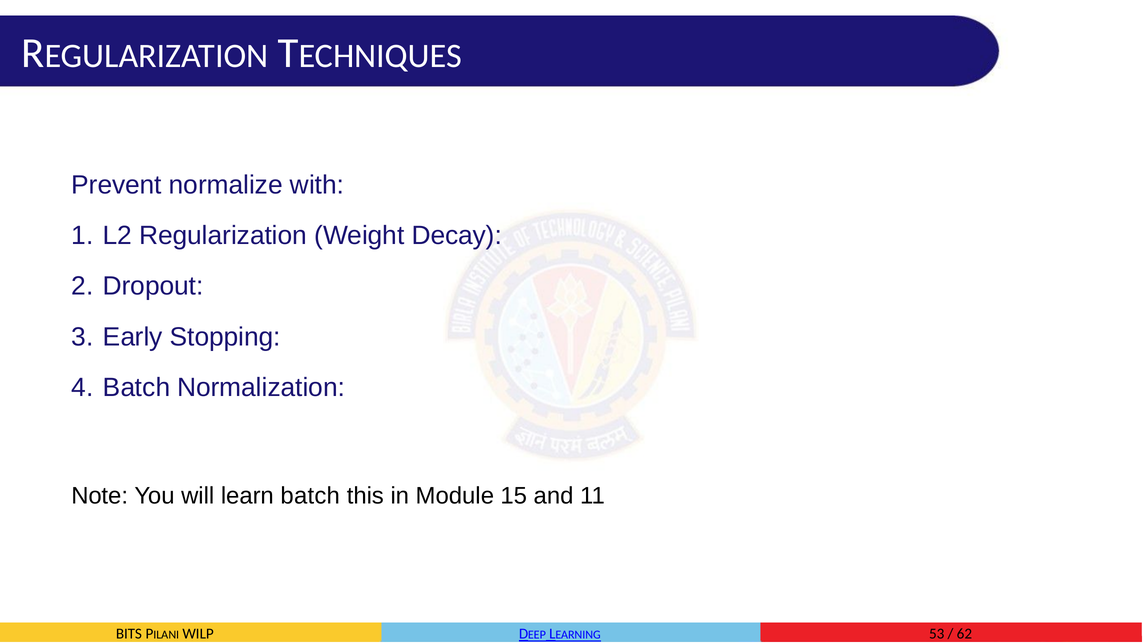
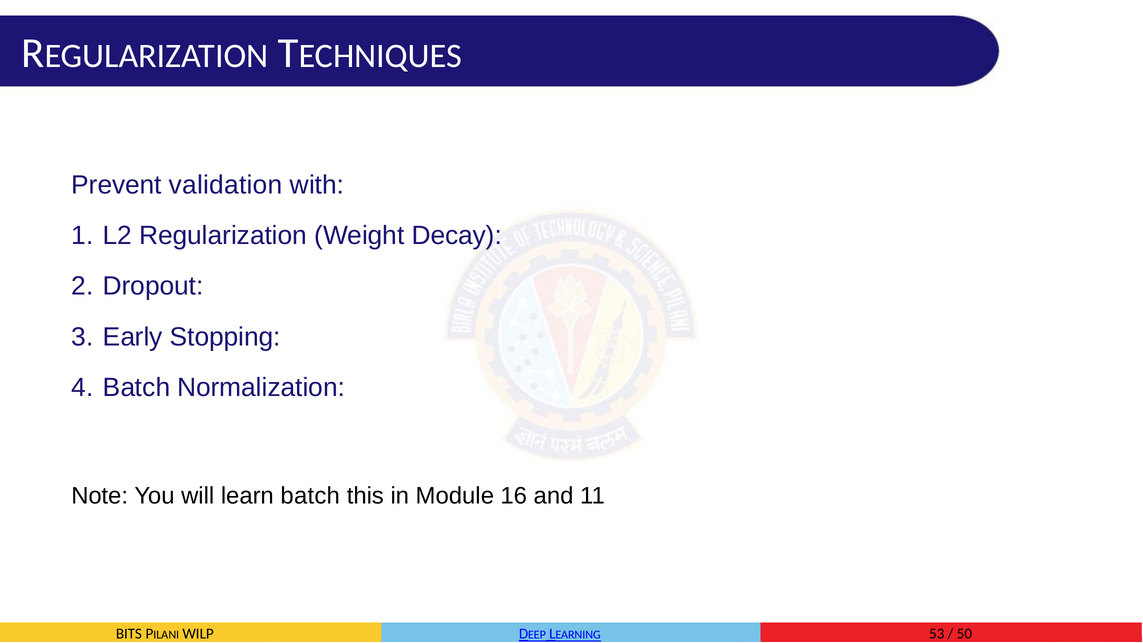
normalize: normalize -> validation
15: 15 -> 16
62: 62 -> 50
